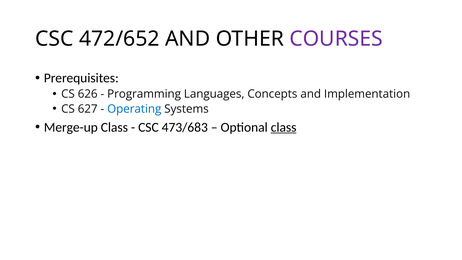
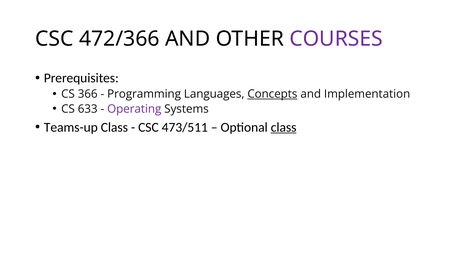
472/652: 472/652 -> 472/366
626: 626 -> 366
Concepts underline: none -> present
627: 627 -> 633
Operating colour: blue -> purple
Merge-up: Merge-up -> Teams-up
473/683: 473/683 -> 473/511
